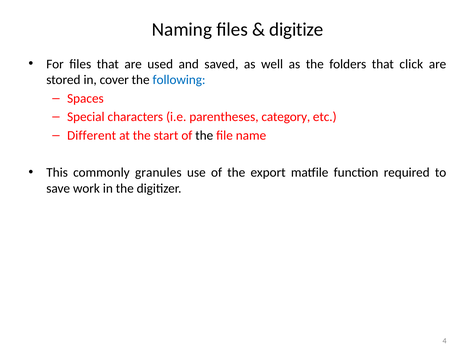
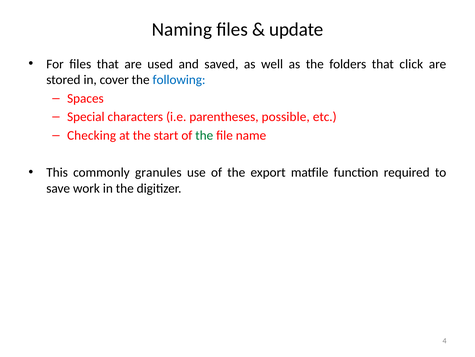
digitize: digitize -> update
category: category -> possible
Different: Different -> Checking
the at (204, 135) colour: black -> green
